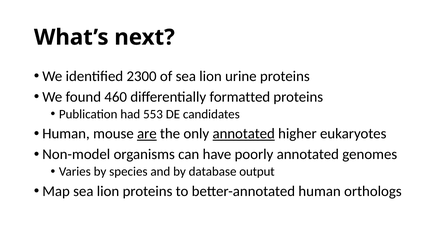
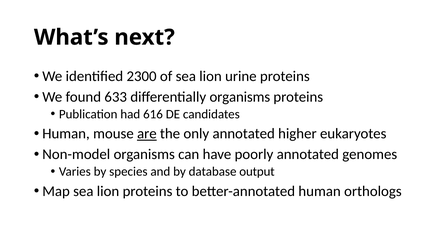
460: 460 -> 633
differentially formatted: formatted -> organisms
553: 553 -> 616
annotated at (244, 134) underline: present -> none
